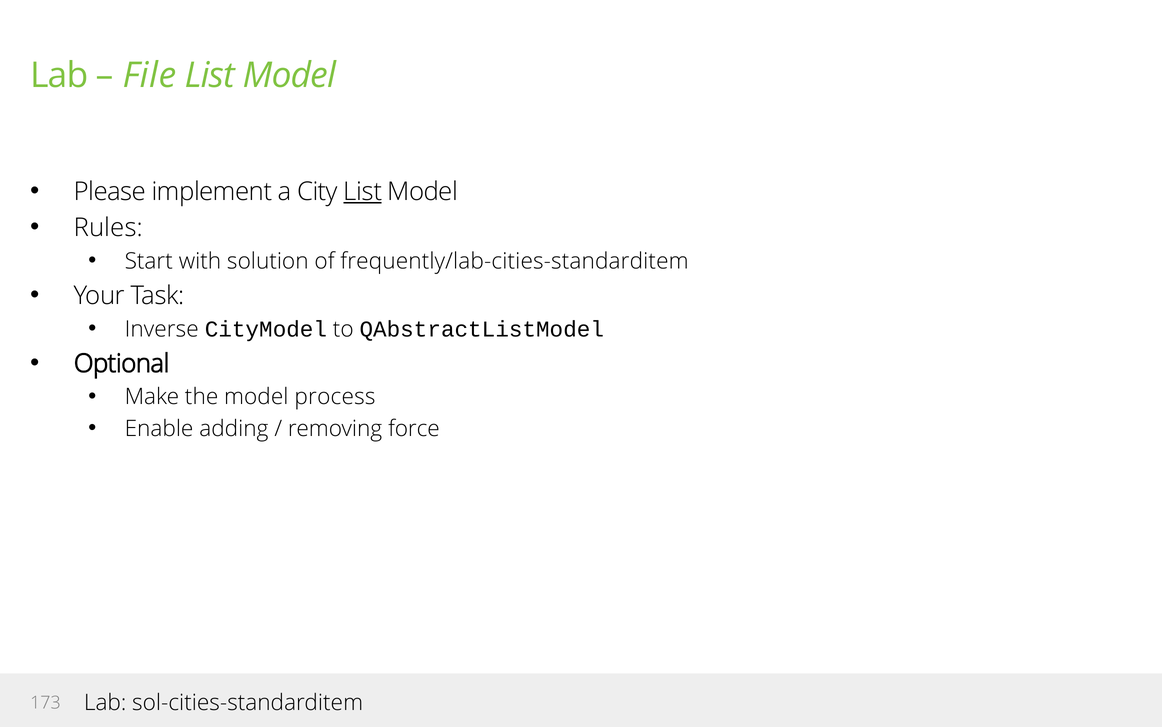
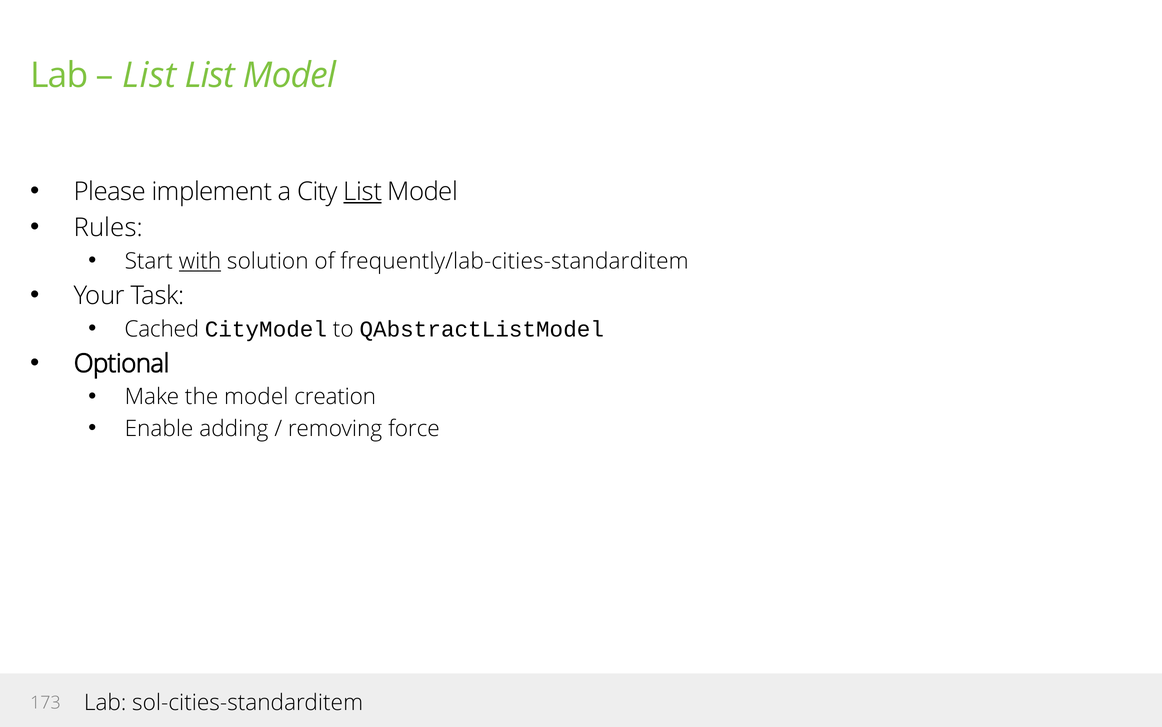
File at (149, 75): File -> List
with underline: none -> present
Inverse: Inverse -> Cached
process: process -> creation
